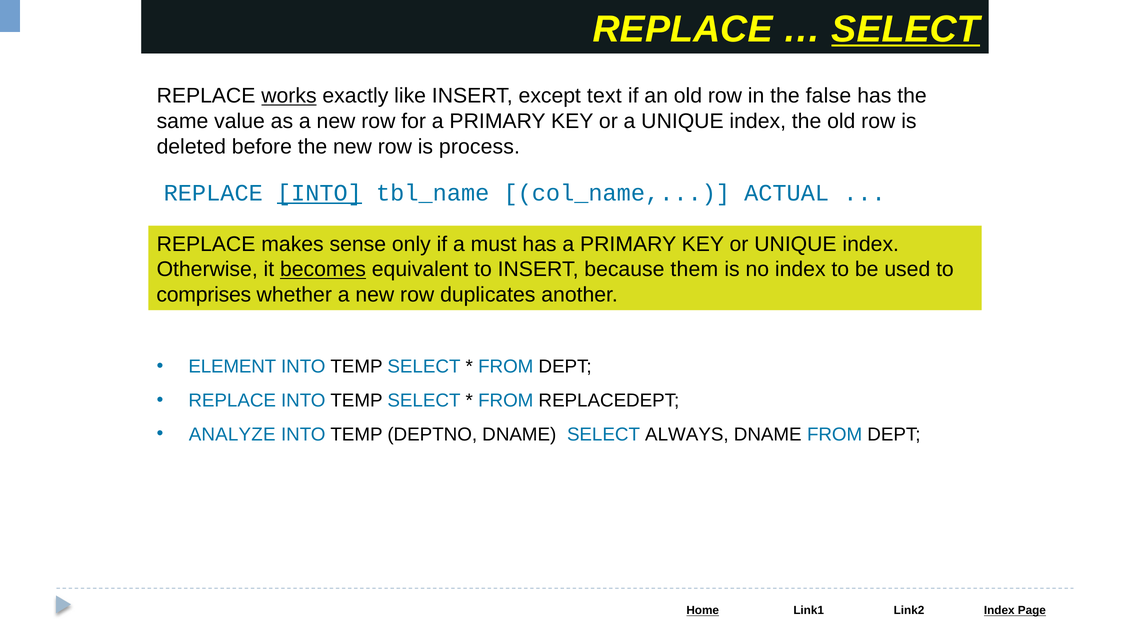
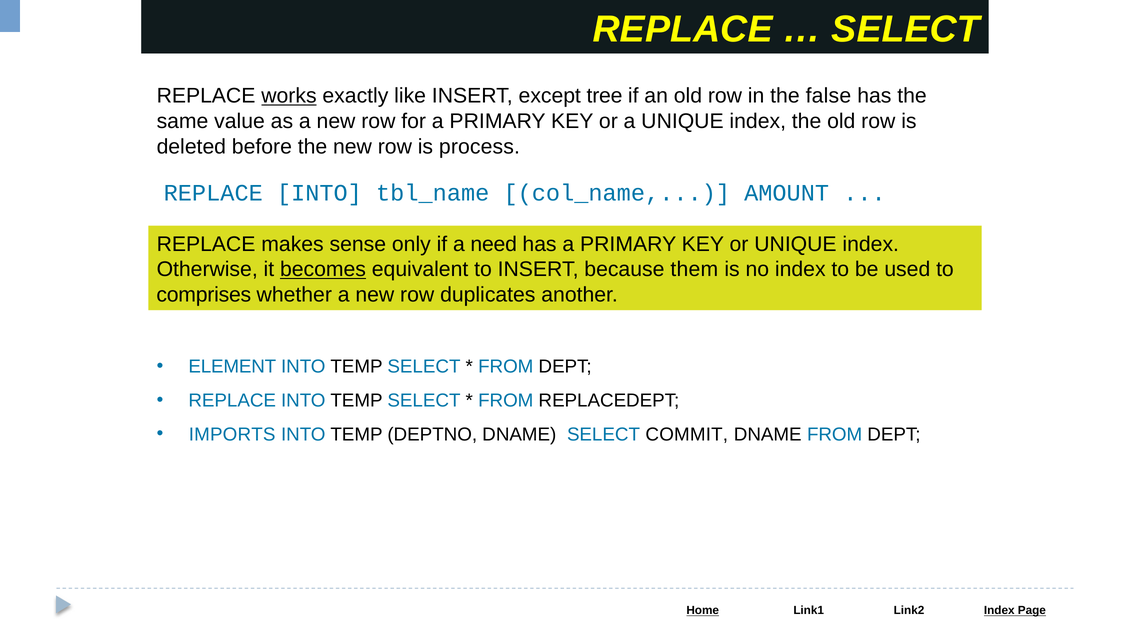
SELECT at (906, 29) underline: present -> none
text: text -> tree
INTO at (319, 193) underline: present -> none
ACTUAL: ACTUAL -> AMOUNT
must: must -> need
ANALYZE: ANALYZE -> IMPORTS
ALWAYS: ALWAYS -> COMMIT
